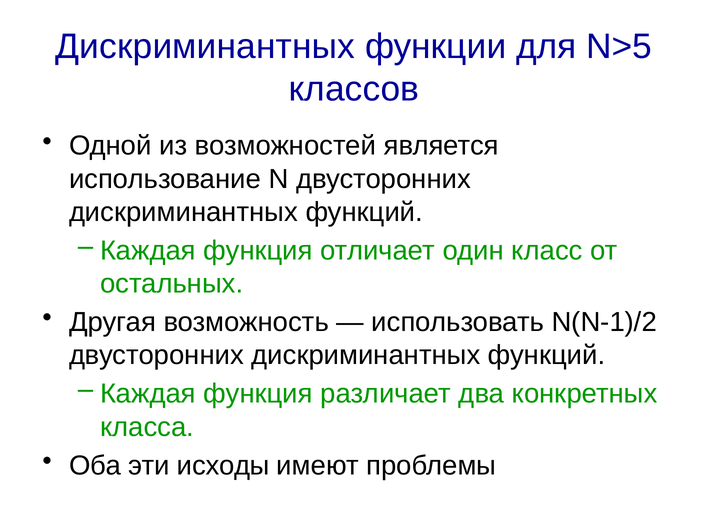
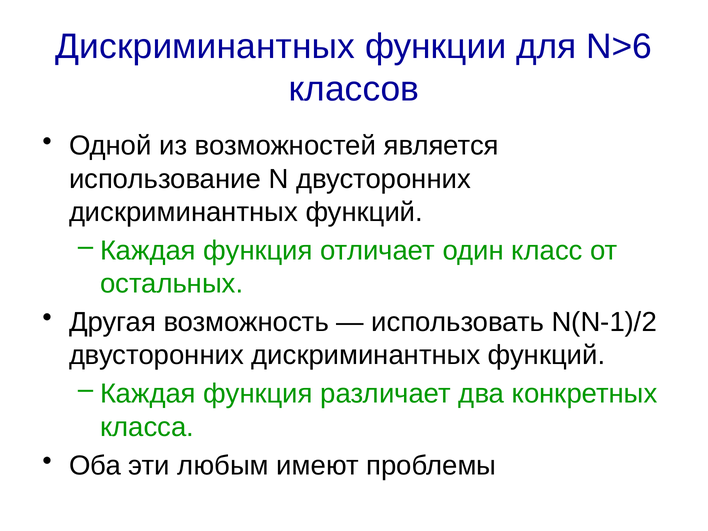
N>5: N>5 -> N>6
исходы: исходы -> любым
